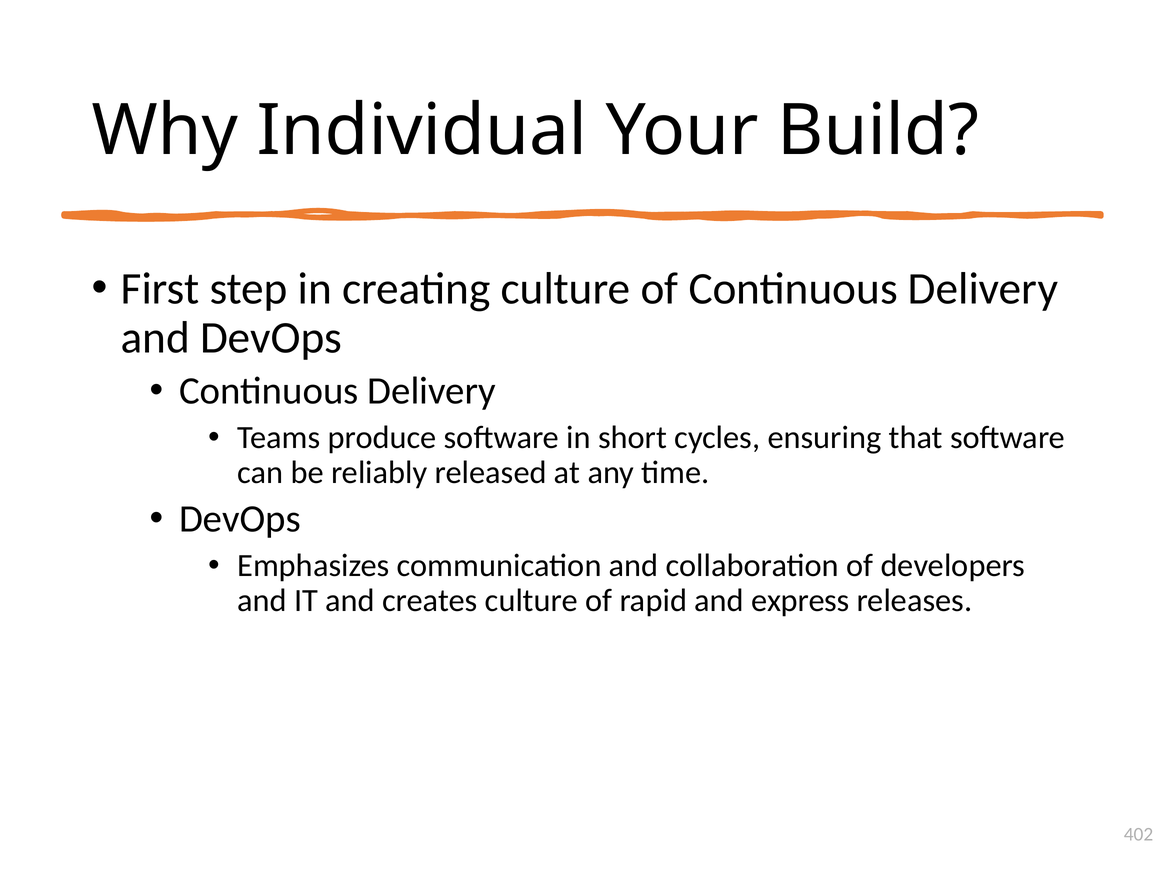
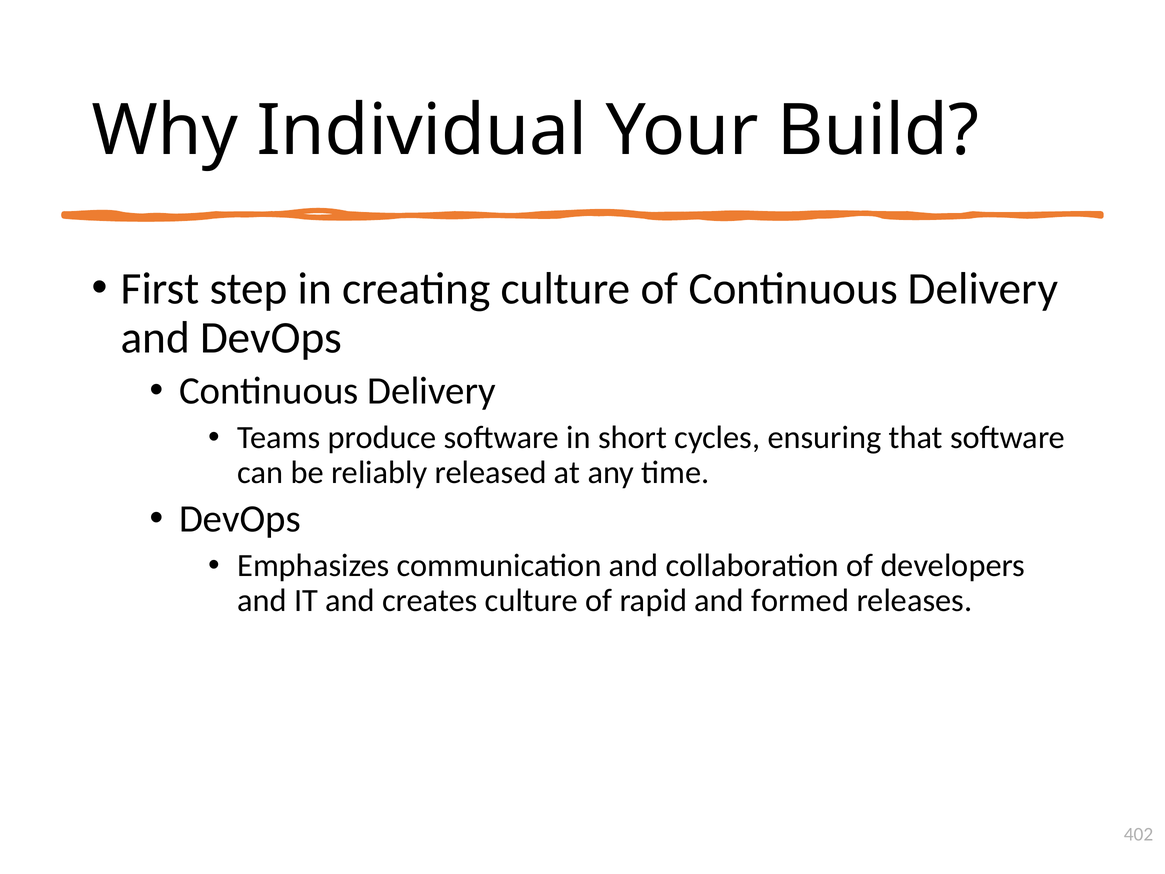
express: express -> formed
